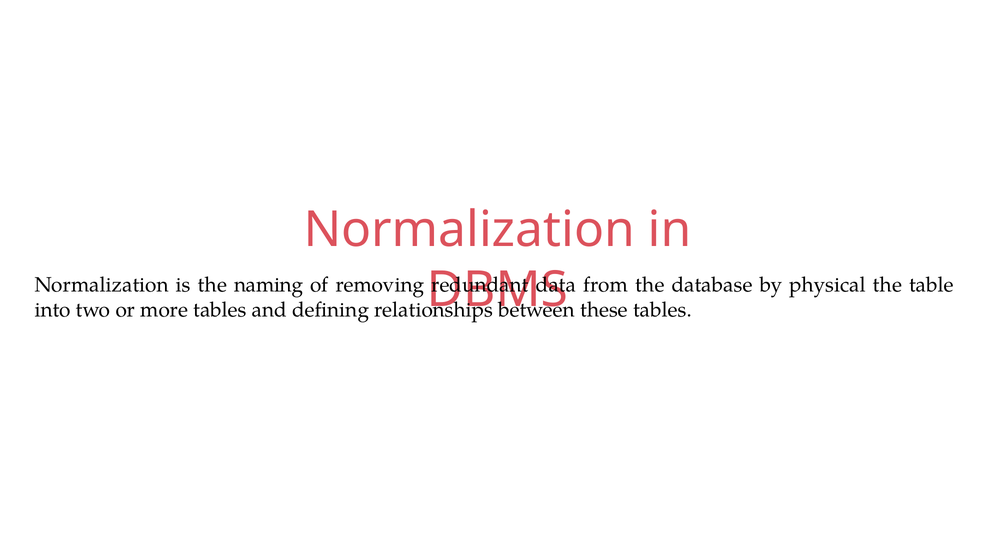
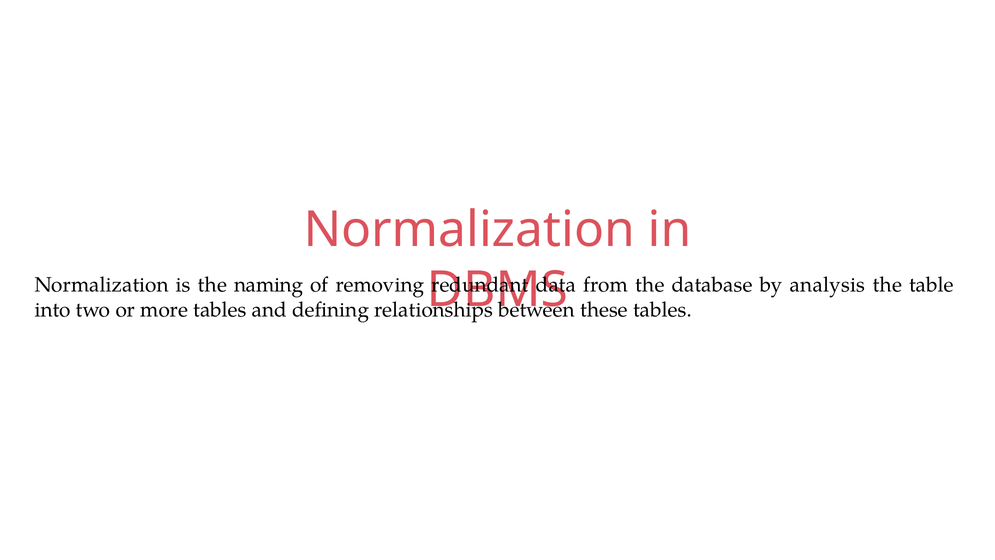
physical: physical -> analysis
